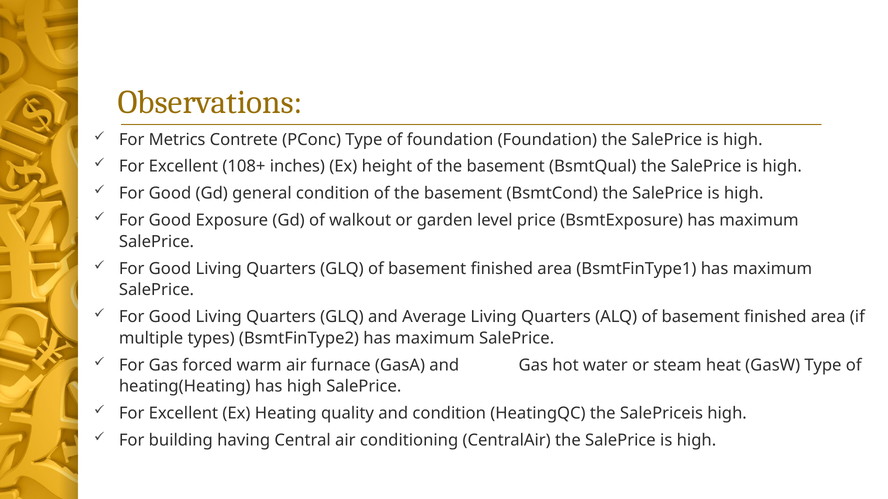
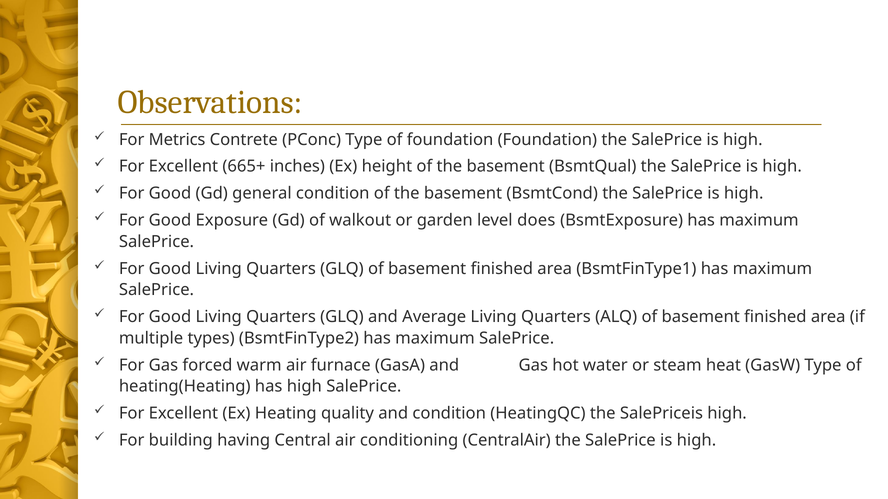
108+: 108+ -> 665+
price: price -> does
